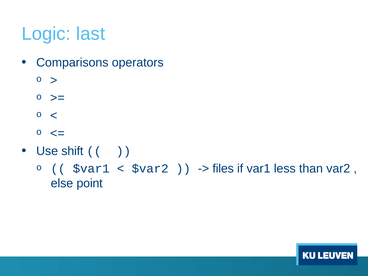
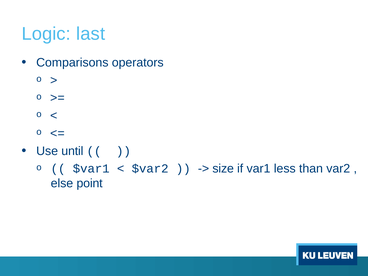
shift: shift -> until
files: files -> size
